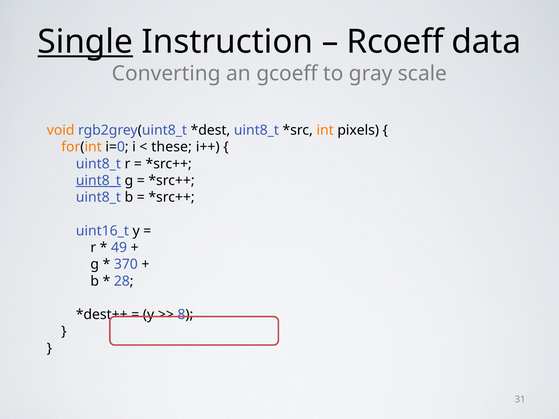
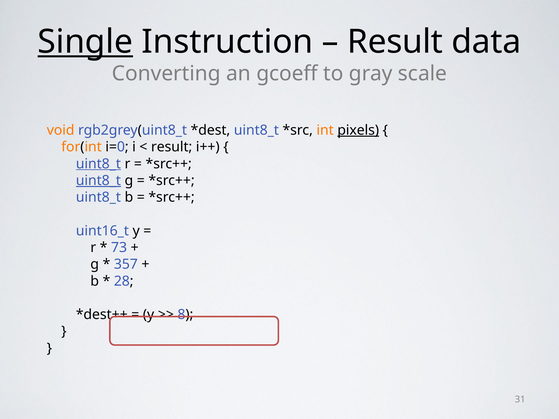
Rcoeff at (395, 42): Rcoeff -> Result
pixels underline: none -> present
these at (172, 147): these -> result
uint8_t at (98, 164) underline: none -> present
49: 49 -> 73
370: 370 -> 357
